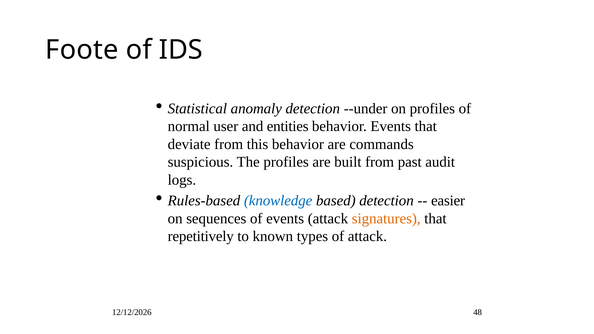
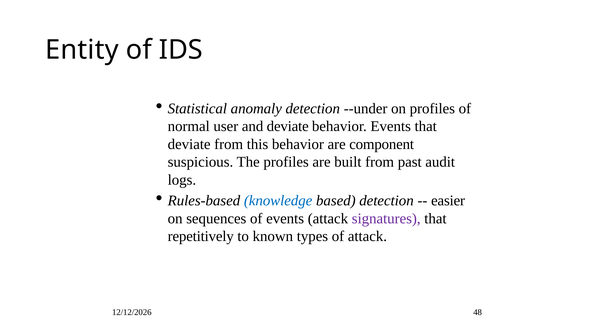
Foote: Foote -> Entity
and entities: entities -> deviate
commands: commands -> component
signatures colour: orange -> purple
